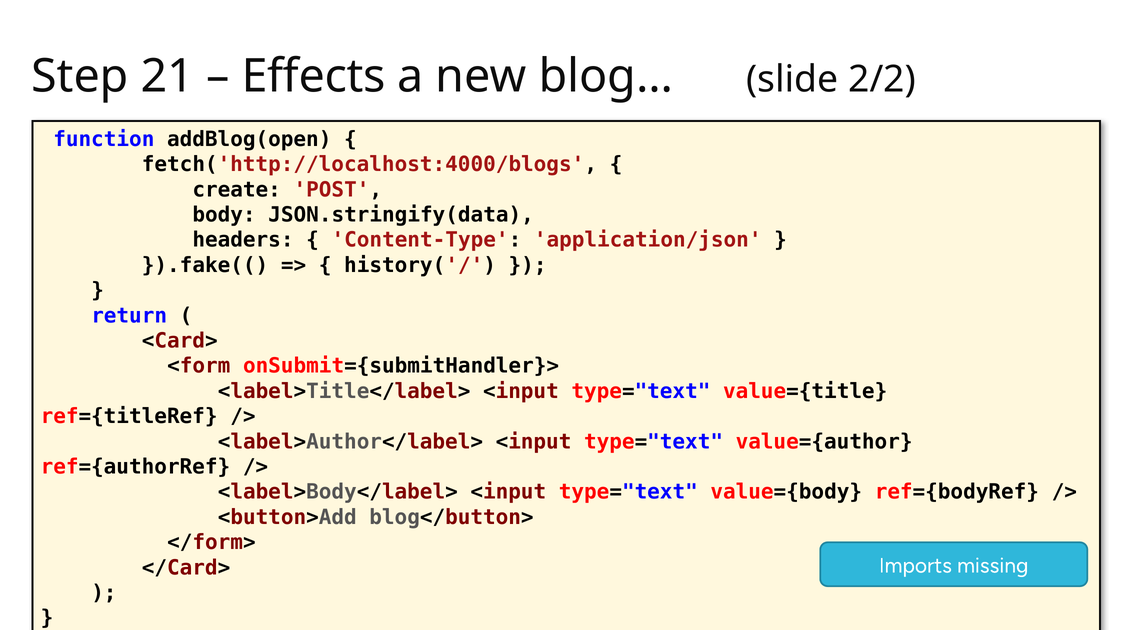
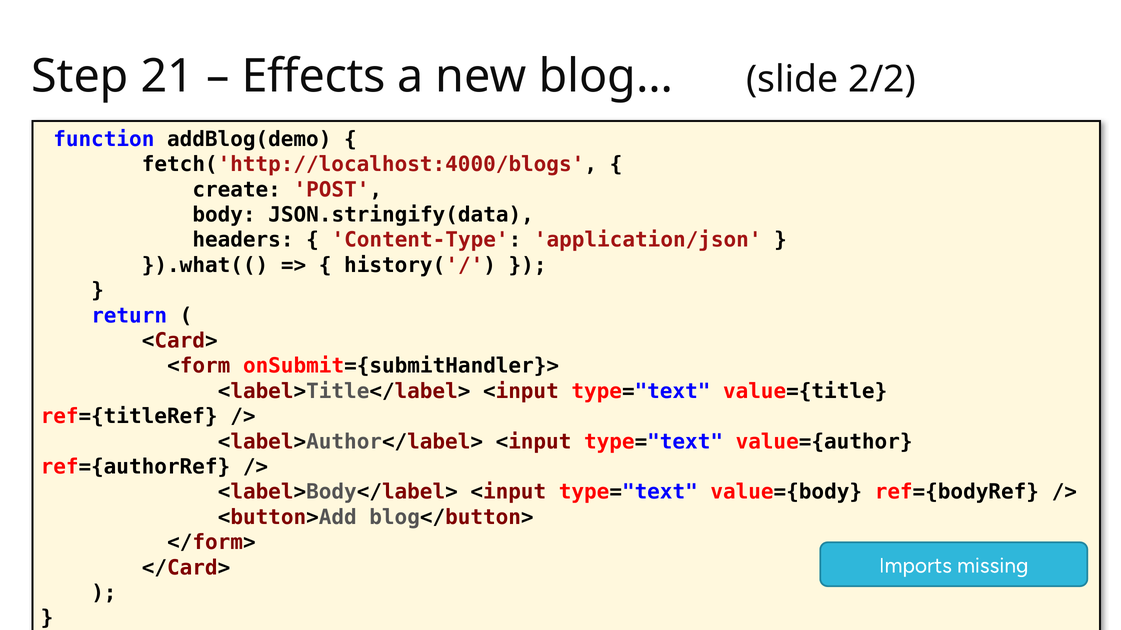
addBlog(open: addBlog(open -> addBlog(demo
}).fake((: }).fake(( -> }).what((
